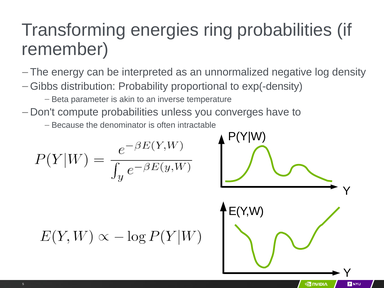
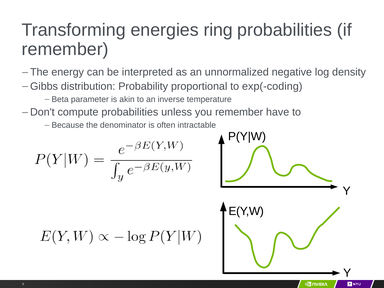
exp(-density: exp(-density -> exp(-coding
you converges: converges -> remember
